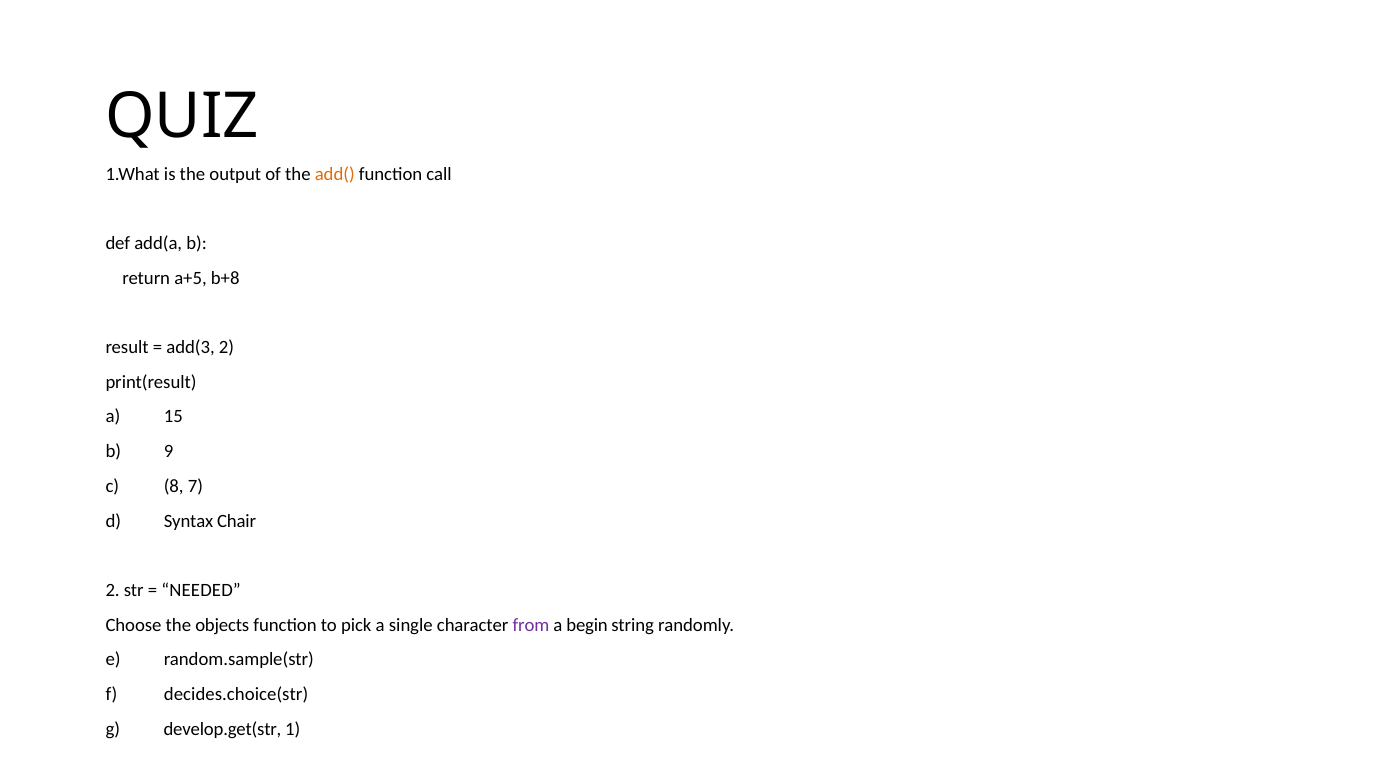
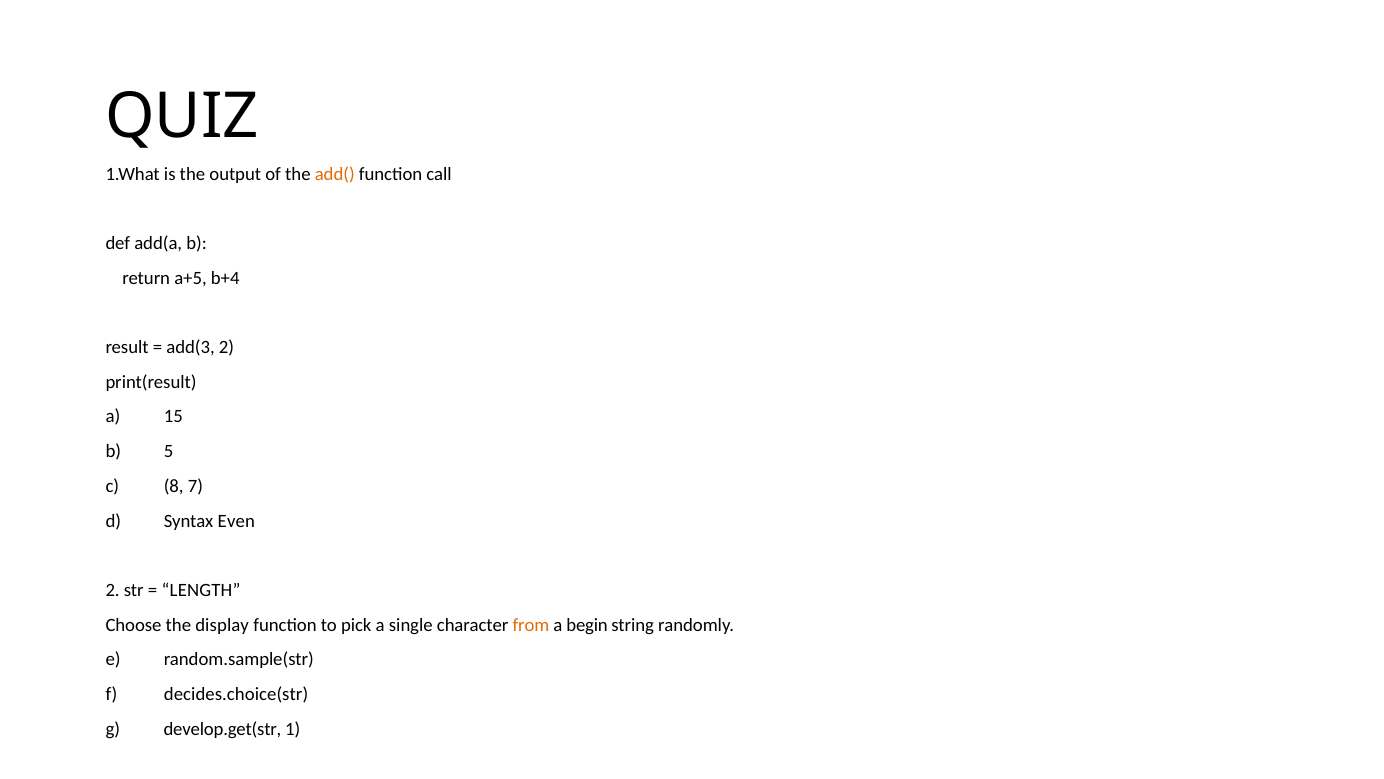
b+8: b+8 -> b+4
9: 9 -> 5
Chair: Chair -> Even
NEEDED: NEEDED -> LENGTH
objects: objects -> display
from colour: purple -> orange
